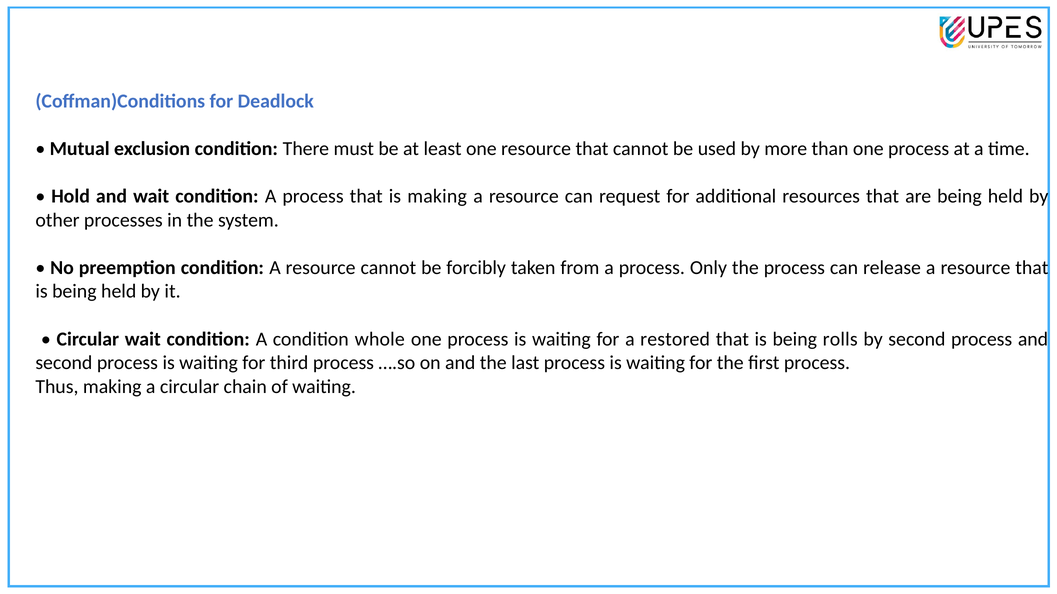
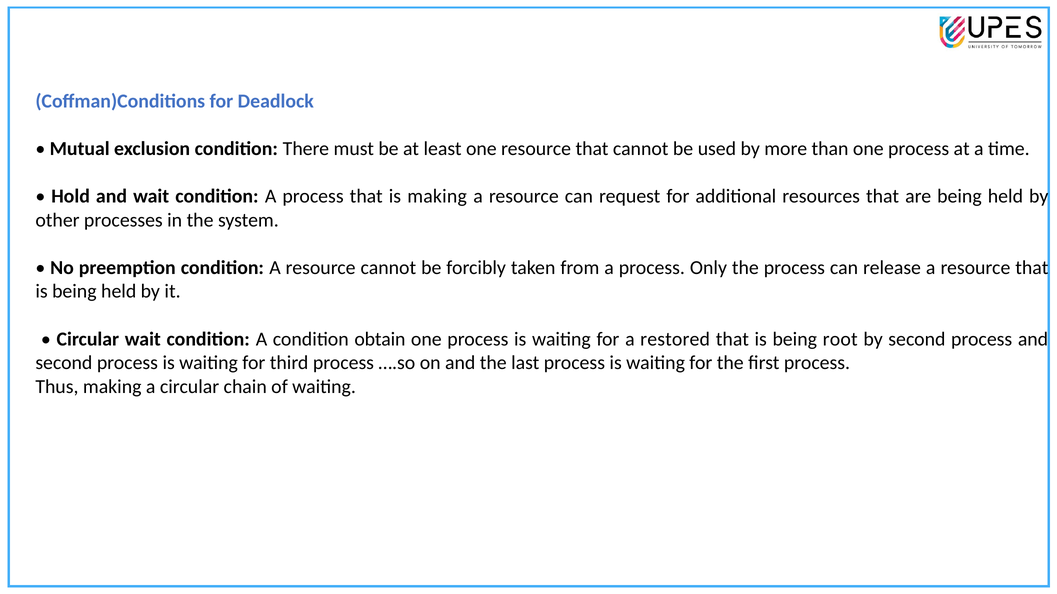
whole: whole -> obtain
rolls: rolls -> root
